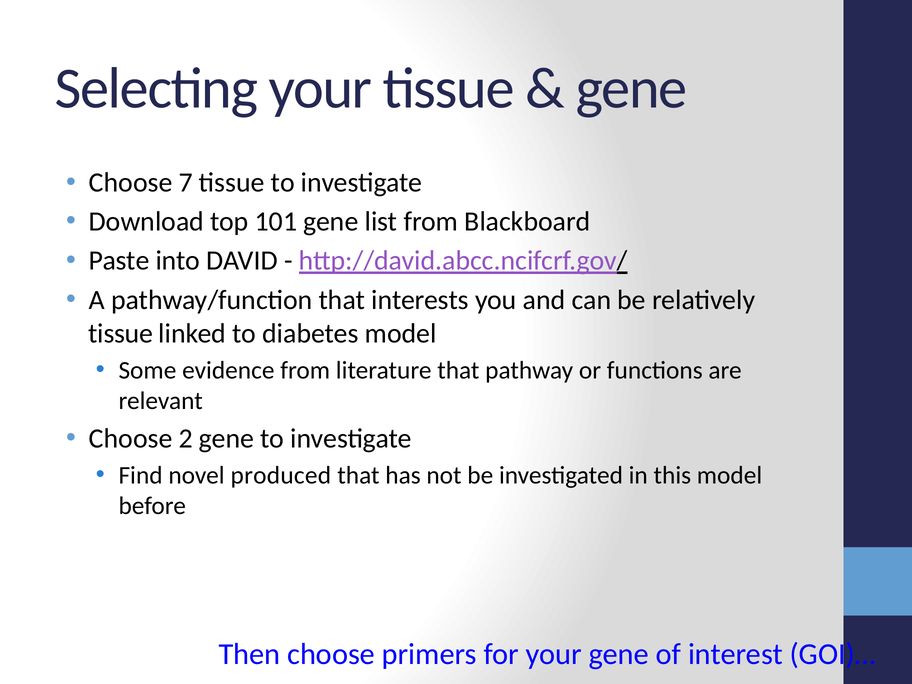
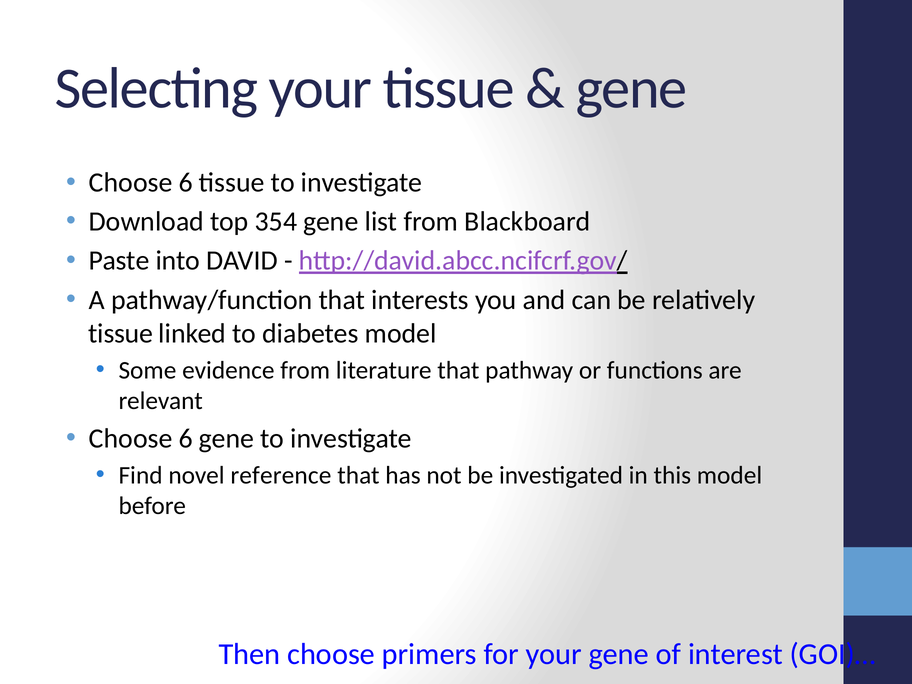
7 at (186, 183): 7 -> 6
101: 101 -> 354
2 at (186, 438): 2 -> 6
produced: produced -> reference
